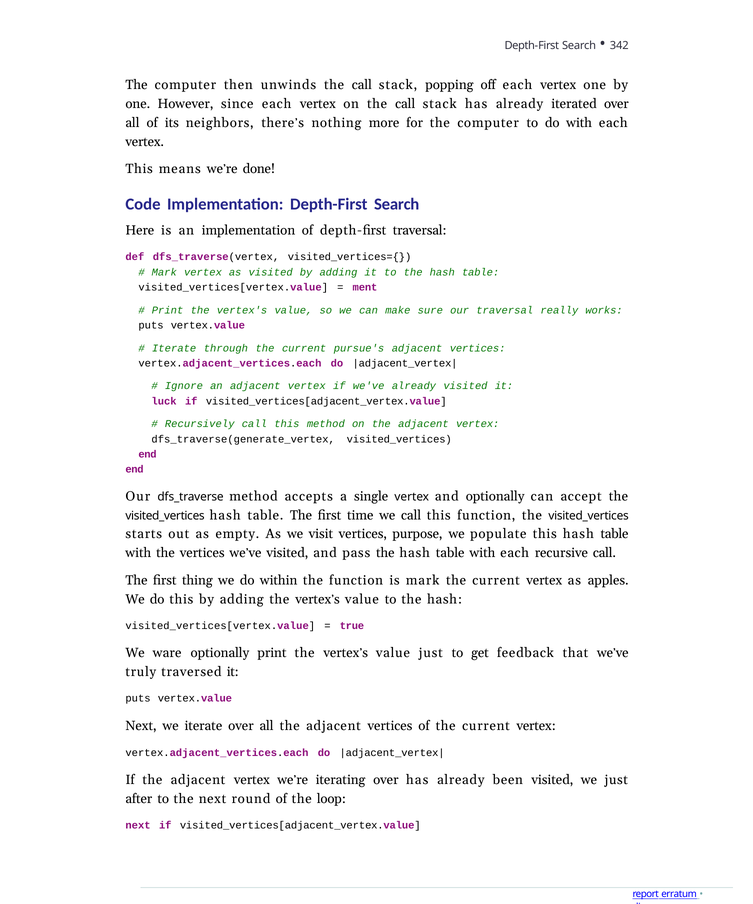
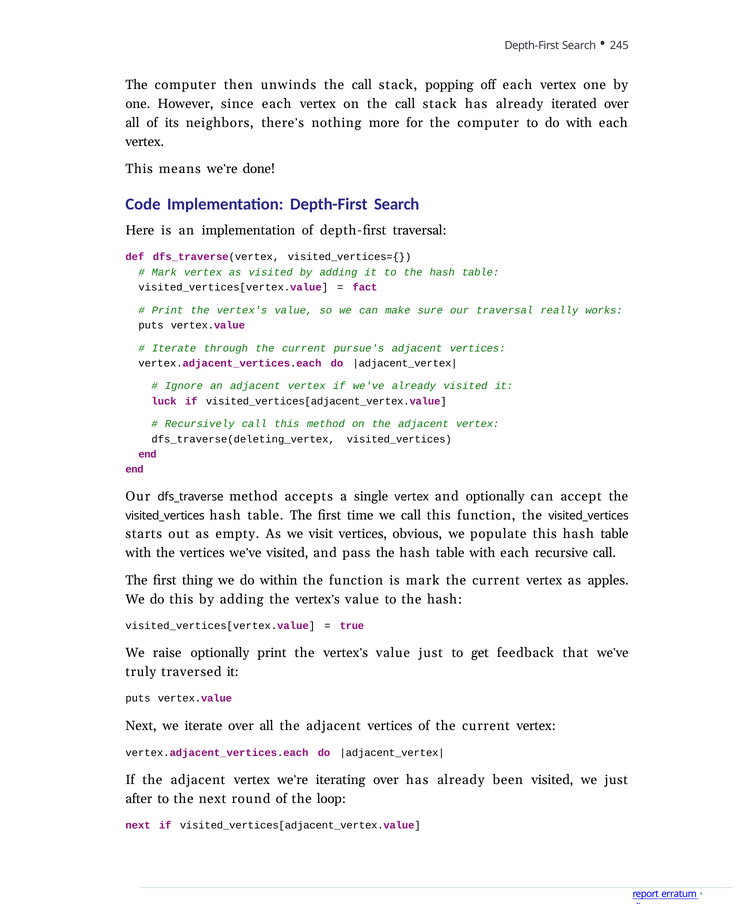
342: 342 -> 245
ment: ment -> fact
dfs_traverse(generate_vertex: dfs_traverse(generate_vertex -> dfs_traverse(deleting_vertex
purpose: purpose -> obvious
ware: ware -> raise
